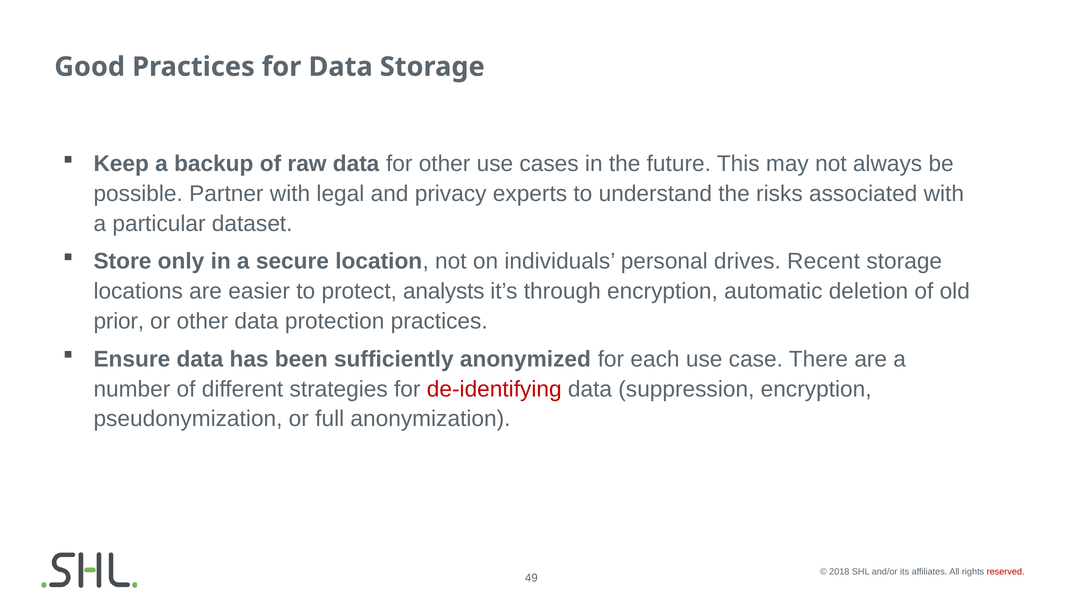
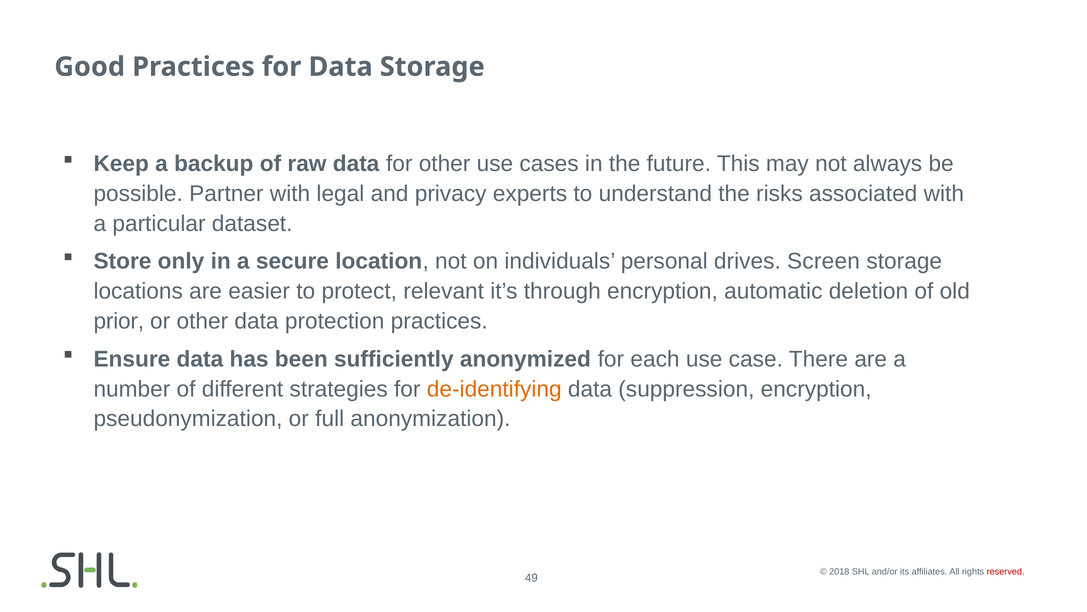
Recent: Recent -> Screen
analysts: analysts -> relevant
de-identifying colour: red -> orange
